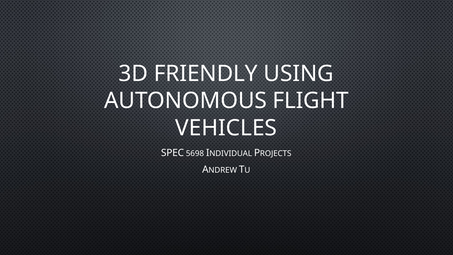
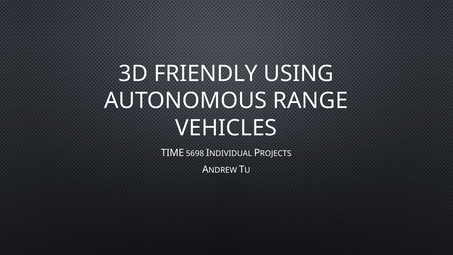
FLIGHT: FLIGHT -> RANGE
SPEC: SPEC -> TIME
